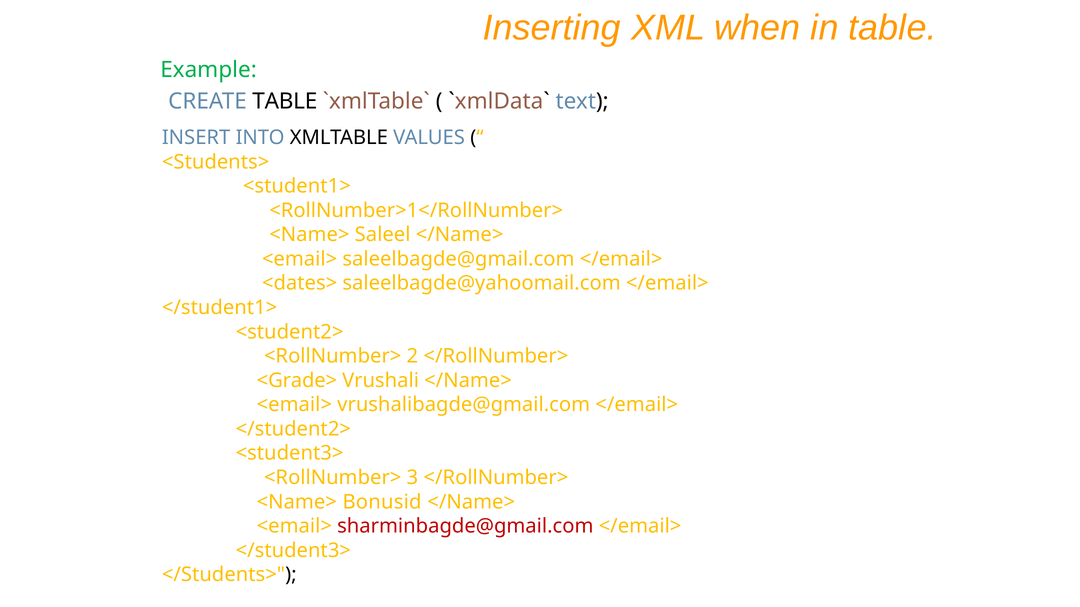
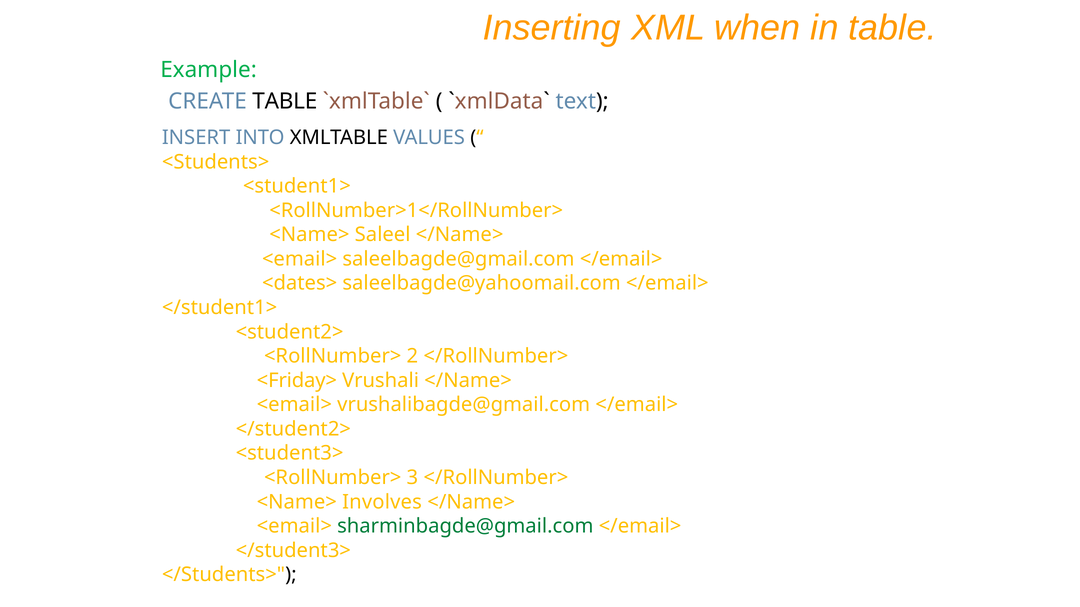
<Grade>: <Grade> -> <Friday>
Bonusid: Bonusid -> Involves
sharminbagde@gmail.com colour: red -> green
